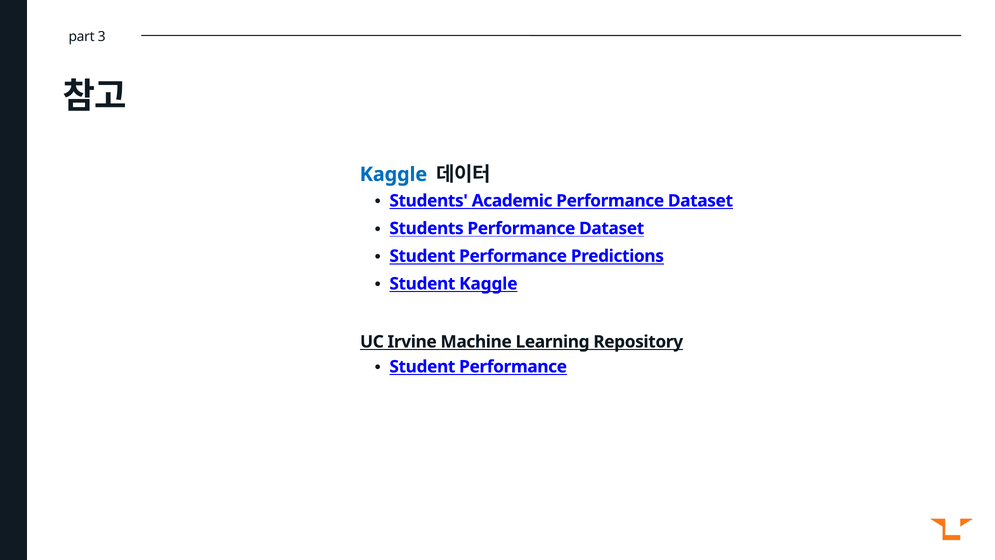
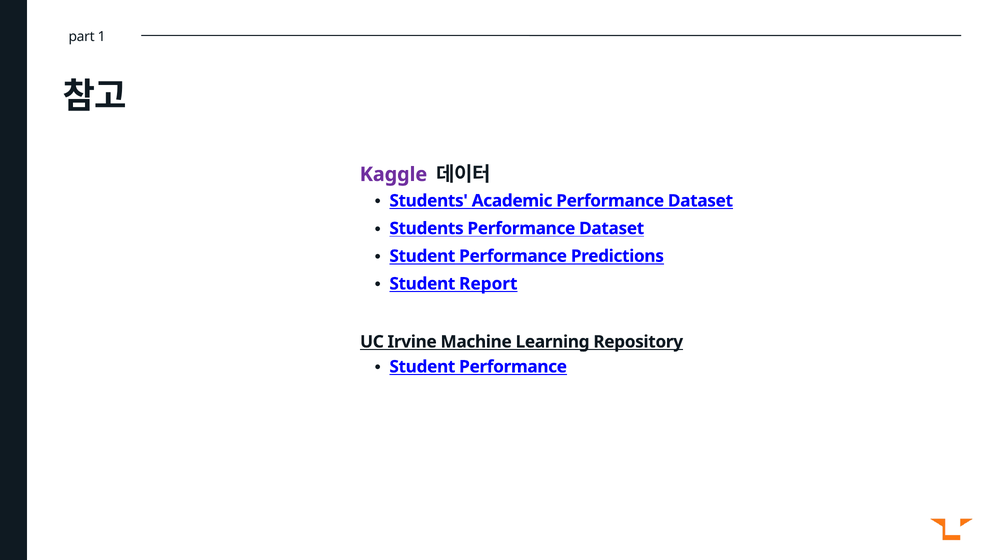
3: 3 -> 1
Kaggle at (393, 174) colour: blue -> purple
Student Kaggle: Kaggle -> Report
